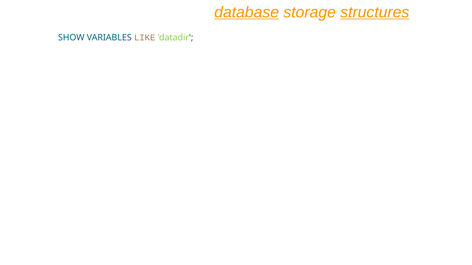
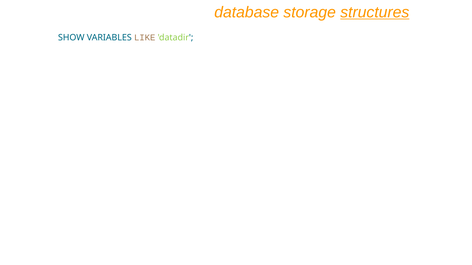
database underline: present -> none
